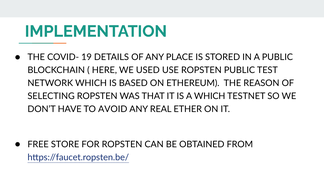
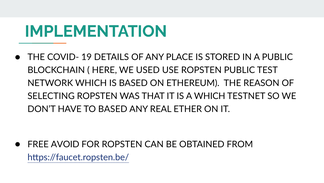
TO AVOID: AVOID -> BASED
STORE: STORE -> AVOID
